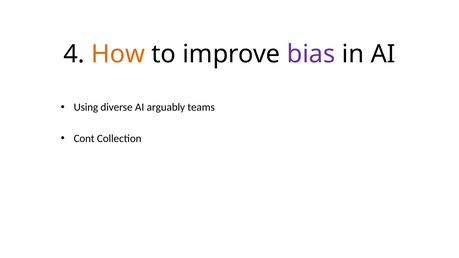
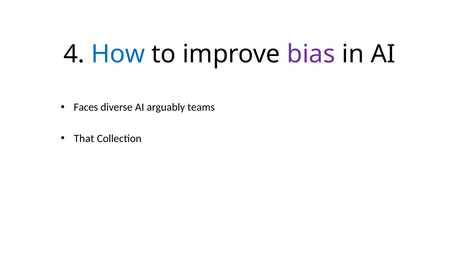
How colour: orange -> blue
Using: Using -> Faces
Cont: Cont -> That
